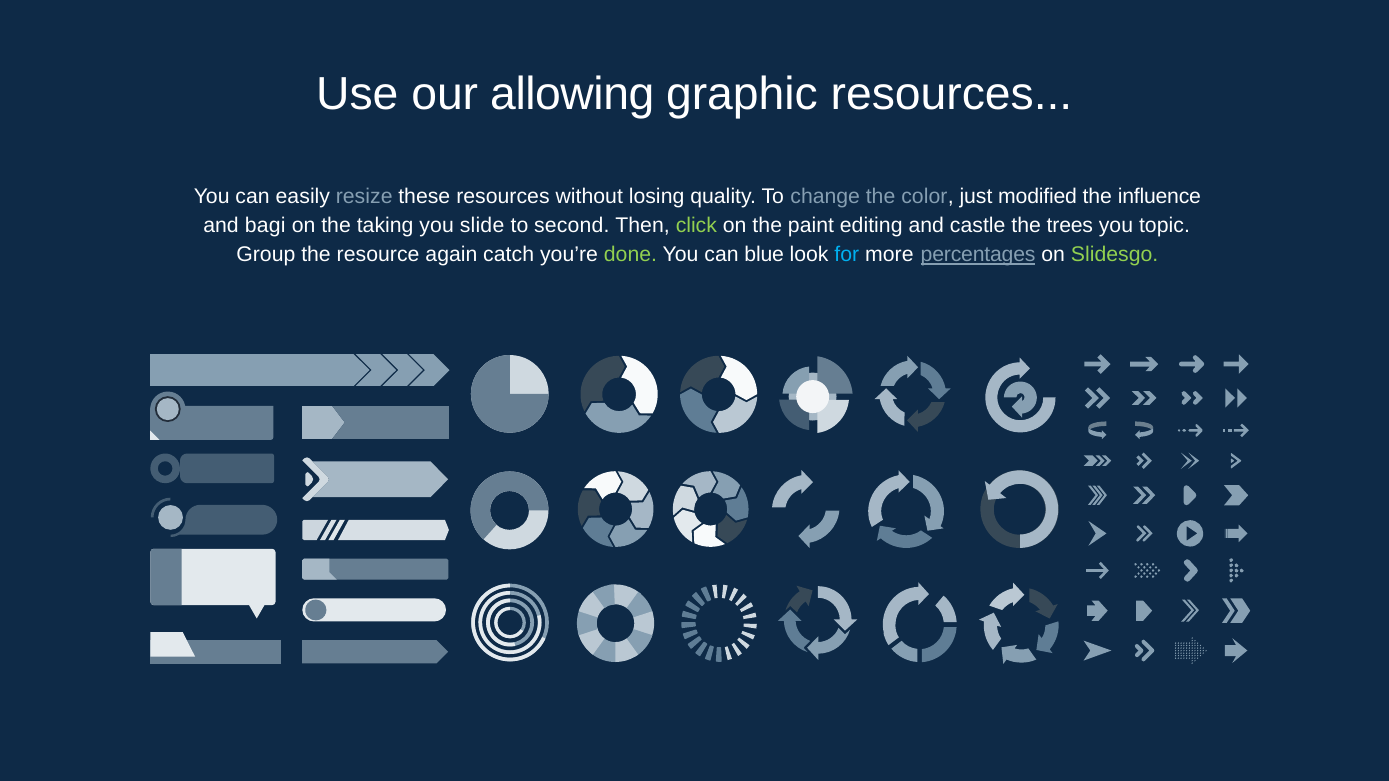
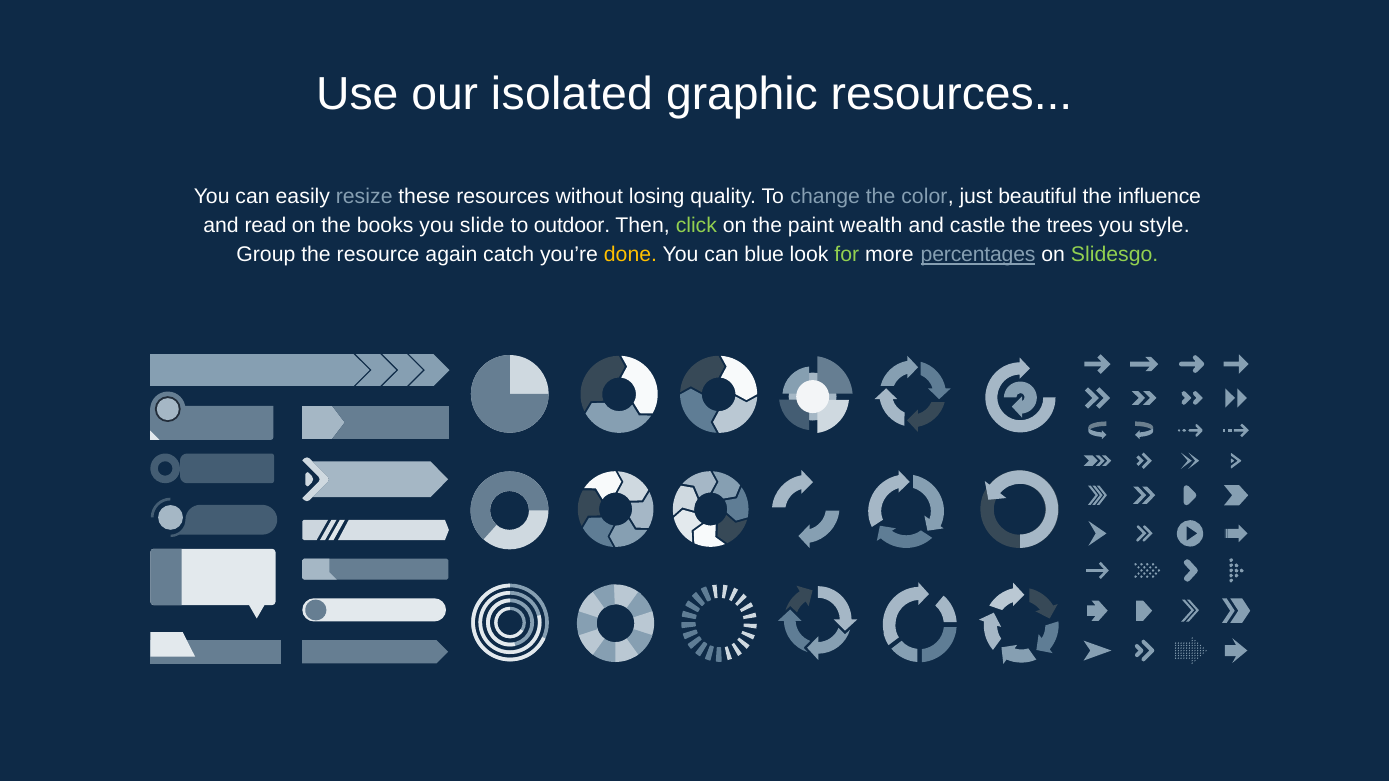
allowing: allowing -> isolated
modified: modified -> beautiful
bagi: bagi -> read
taking: taking -> books
second: second -> outdoor
editing: editing -> wealth
topic: topic -> style
done colour: light green -> yellow
for colour: light blue -> light green
